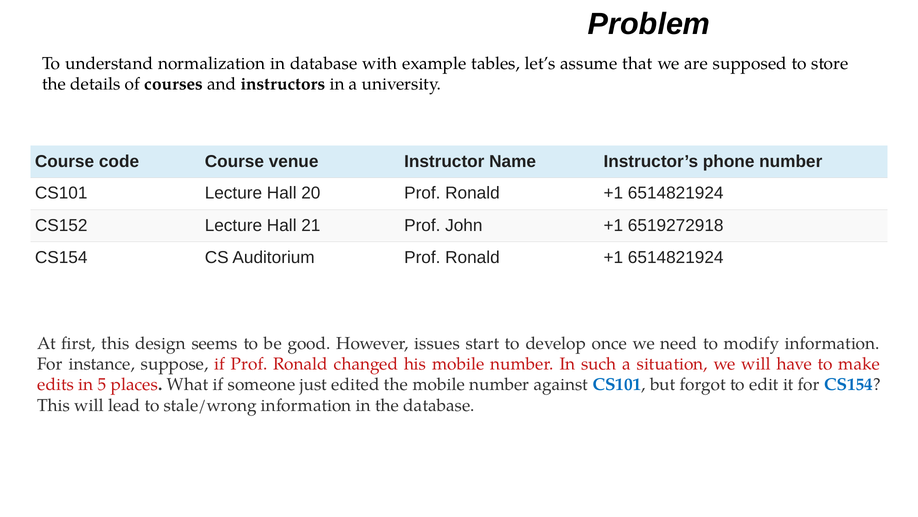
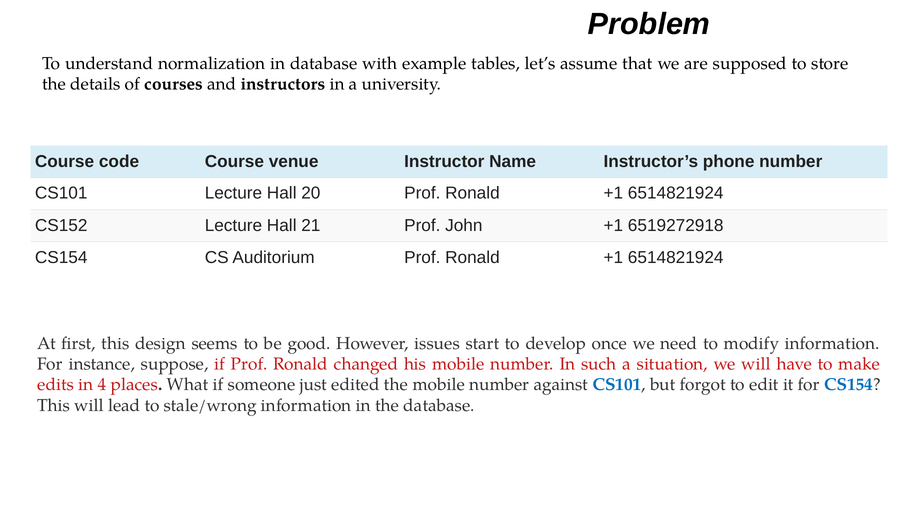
5: 5 -> 4
